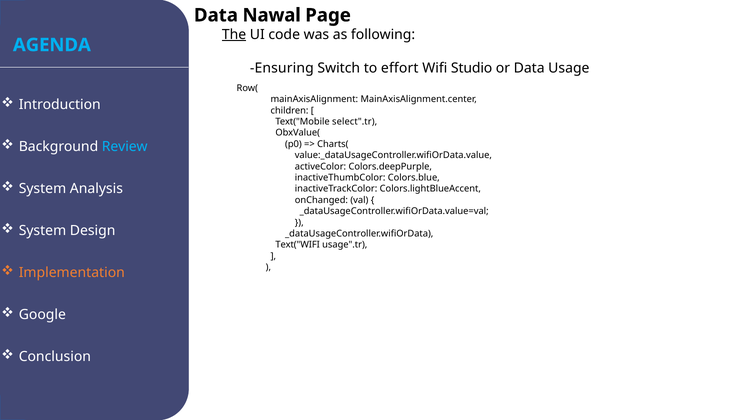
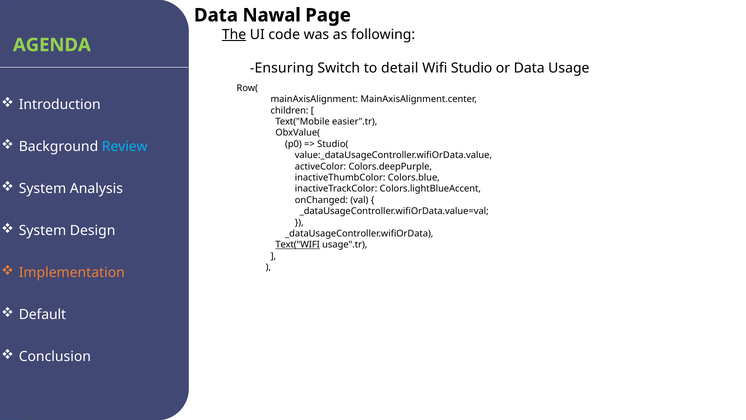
AGENDA colour: light blue -> light green
effort: effort -> detail
select".tr: select".tr -> easier".tr
Charts(: Charts( -> Studio(
Text("WIFI underline: none -> present
Google: Google -> Default
